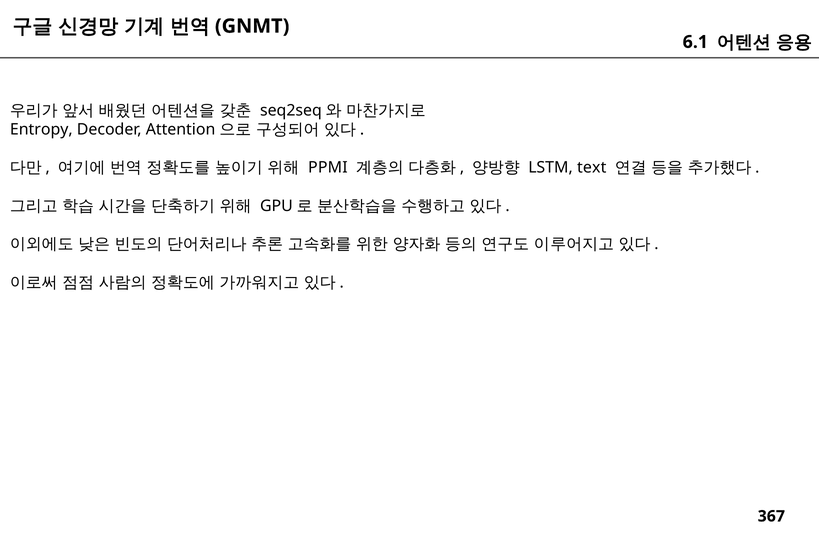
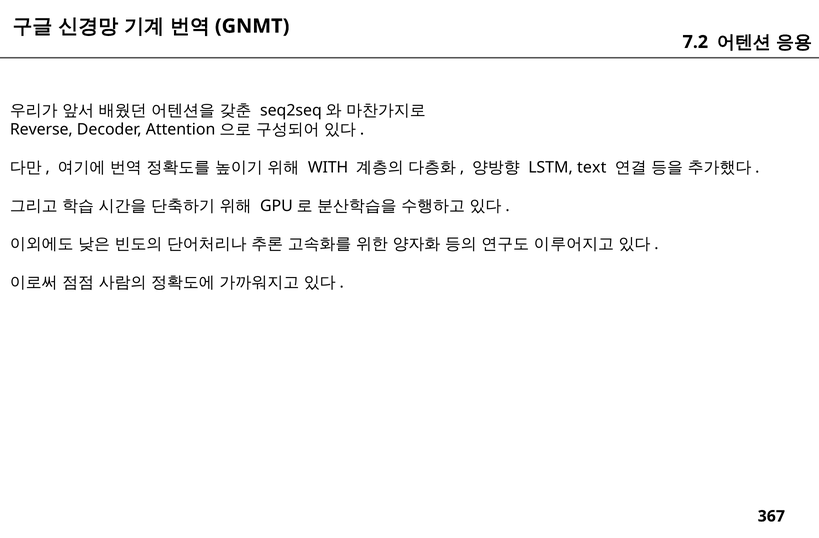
6.1: 6.1 -> 7.2
Entropy: Entropy -> Reverse
PPMI: PPMI -> WITH
